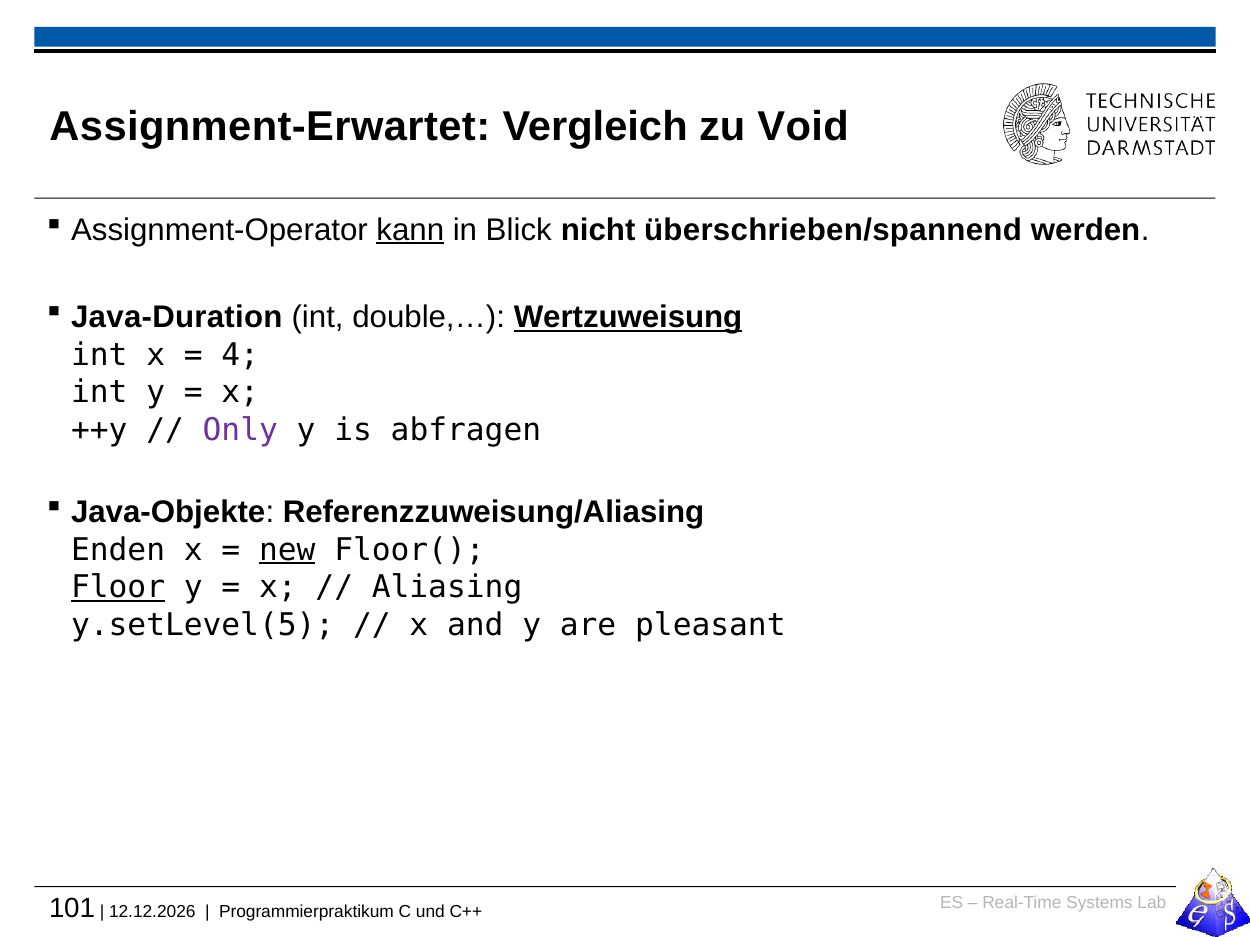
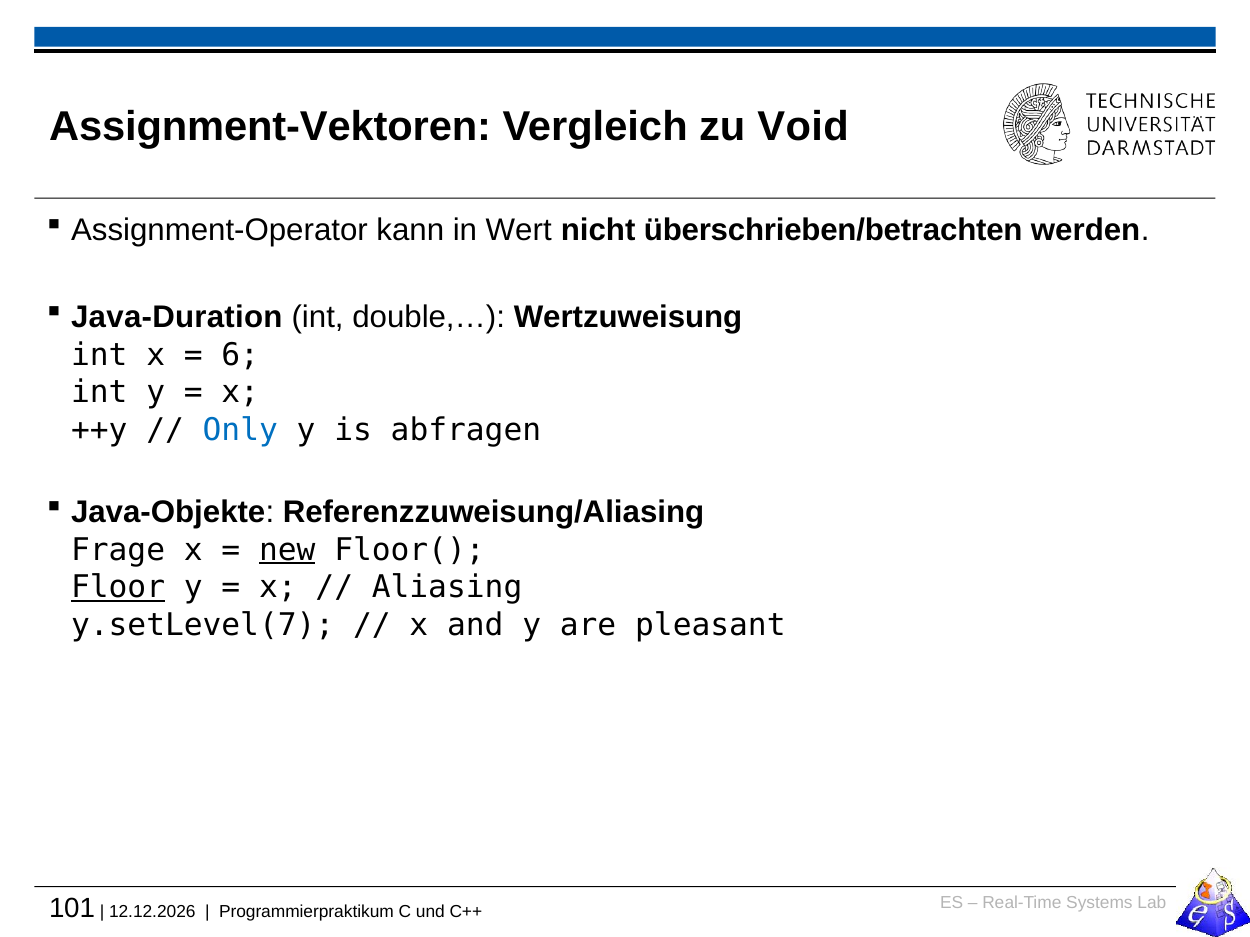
Assignment-Erwartet: Assignment-Erwartet -> Assignment-Vektoren
kann underline: present -> none
Blick: Blick -> Wert
überschrieben/spannend: überschrieben/spannend -> überschrieben/betrachten
Wertzuweisung underline: present -> none
4: 4 -> 6
Only colour: purple -> blue
Enden: Enden -> Frage
y.setLevel(5: y.setLevel(5 -> y.setLevel(7
